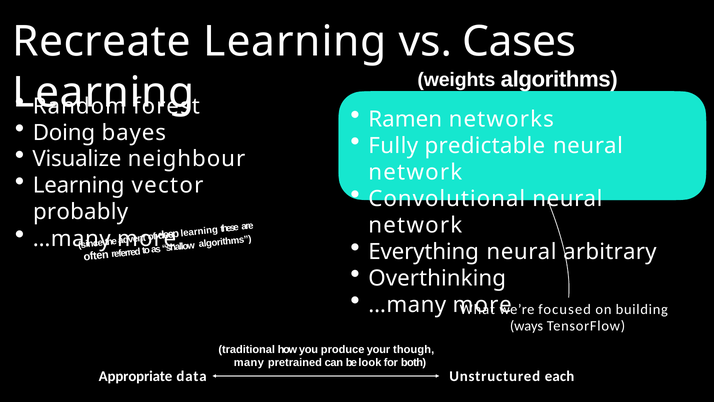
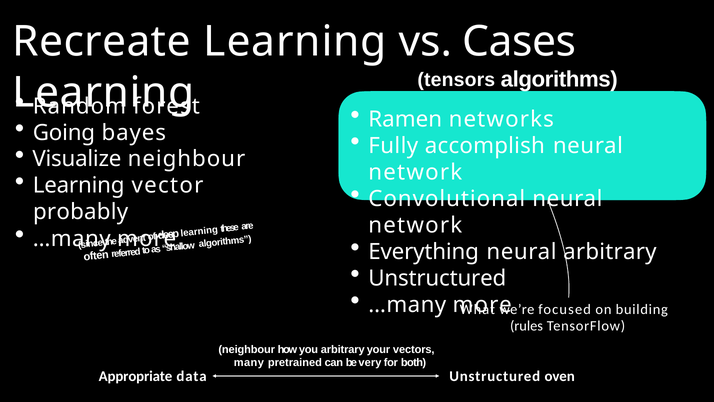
weights: weights -> tensors
Doing: Doing -> Going
predictable: predictable -> accomplish
Overthinking at (437, 278): Overthinking -> Unstructured
ways: ways -> rules
traditional at (247, 349): traditional -> neighbour
you produce: produce -> arbitrary
though: though -> vectors
look: look -> very
each: each -> oven
